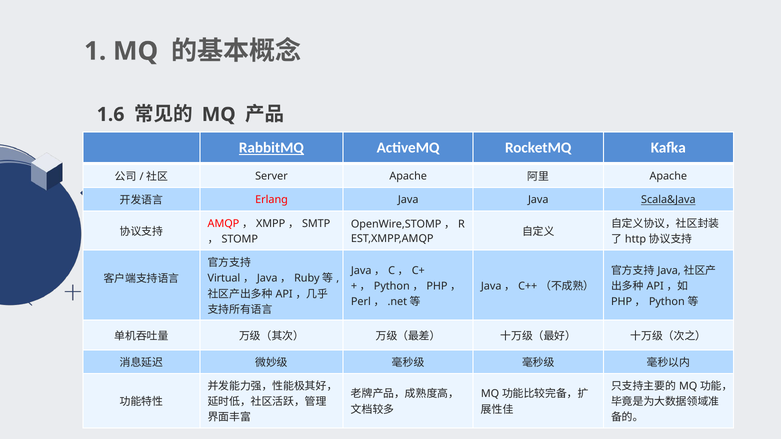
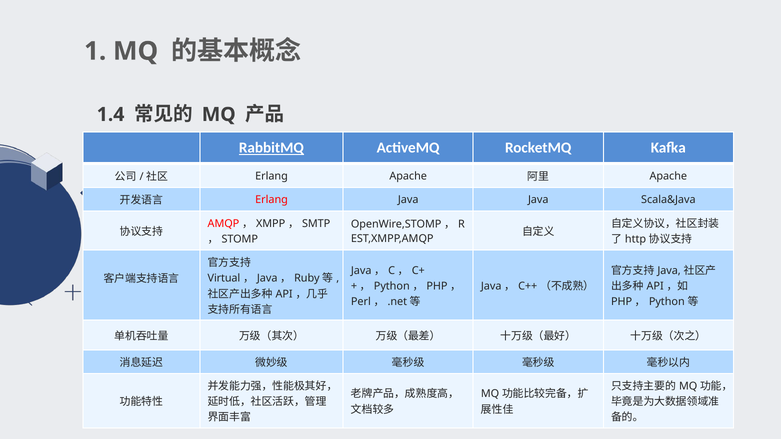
1.6: 1.6 -> 1.4
Server at (271, 176): Server -> Erlang
Scala&Java underline: present -> none
